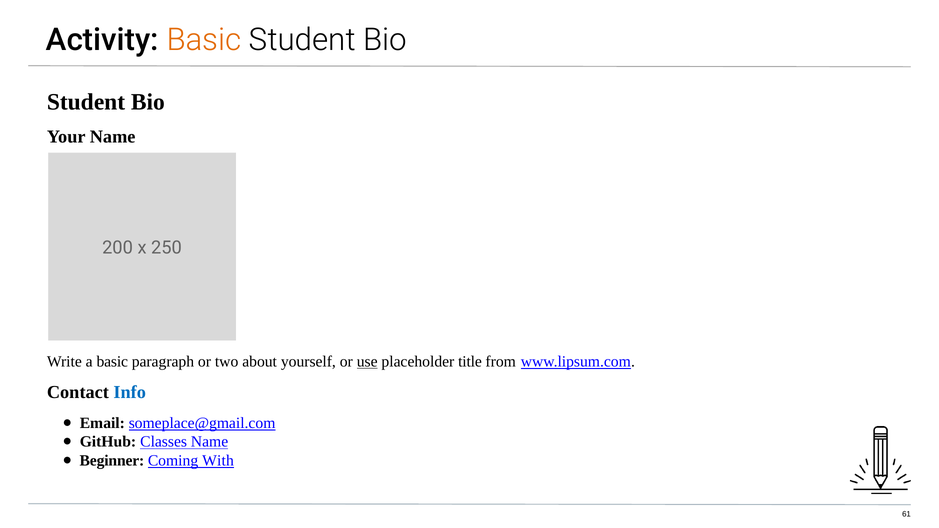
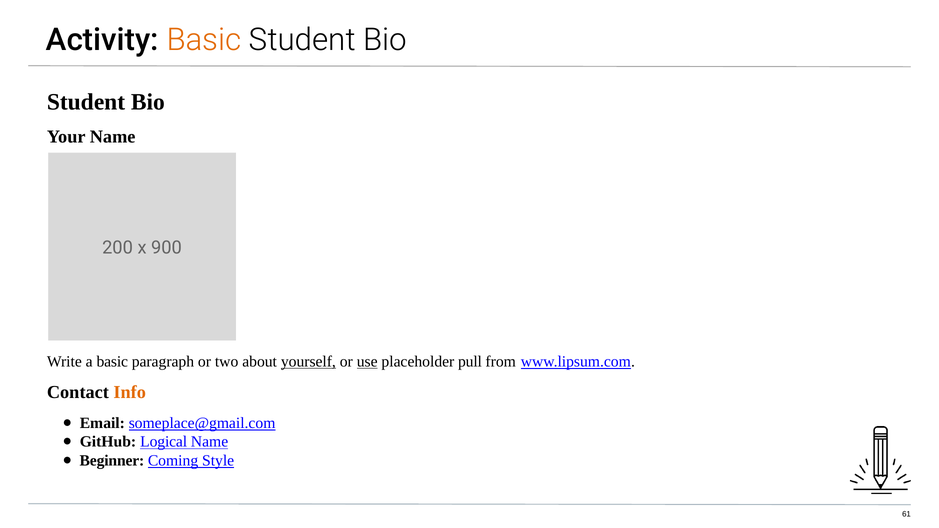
250: 250 -> 900
yourself underline: none -> present
title: title -> pull
Info colour: blue -> orange
Classes: Classes -> Logical
With: With -> Style
